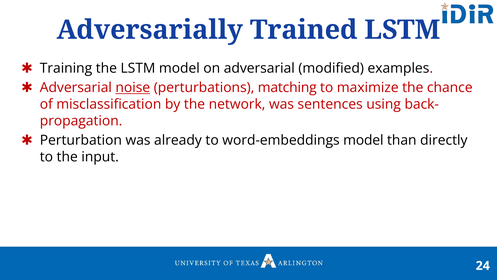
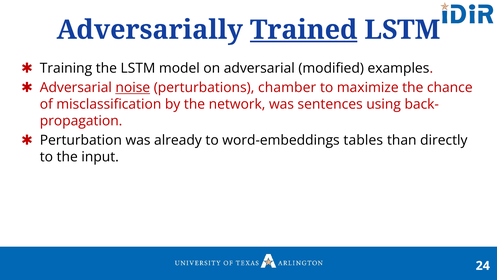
Trained underline: none -> present
matching: matching -> chamber
word-embeddings model: model -> tables
